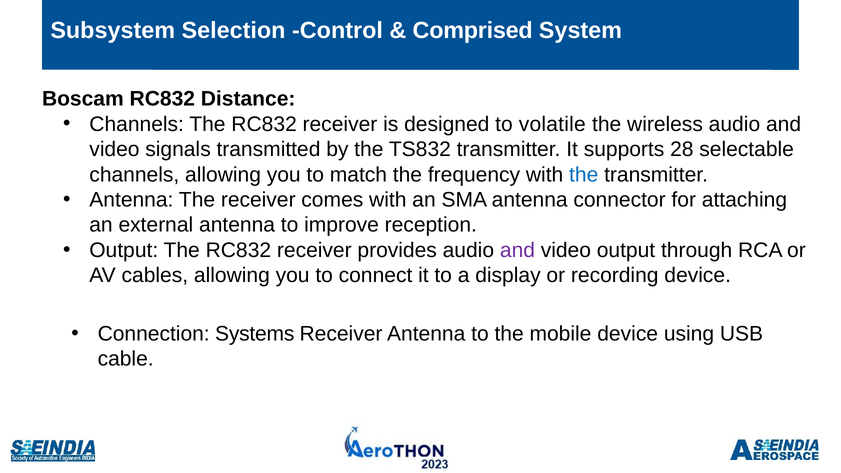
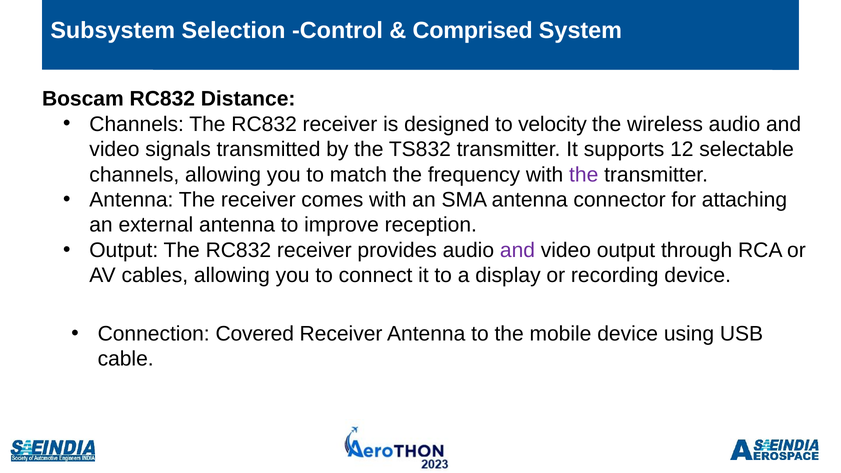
volatile: volatile -> velocity
28: 28 -> 12
the at (584, 175) colour: blue -> purple
Systems: Systems -> Covered
